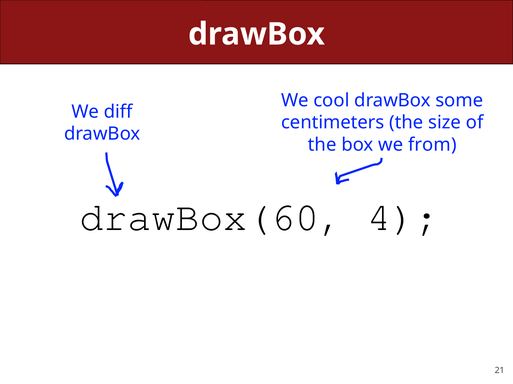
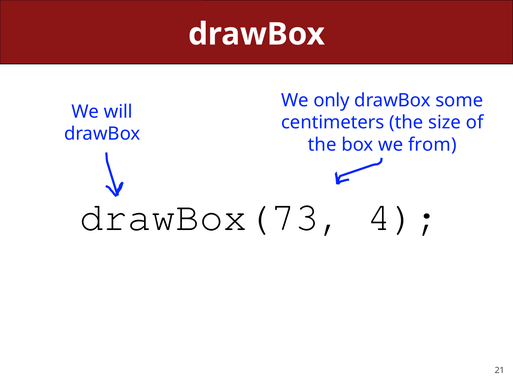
cool: cool -> only
diff: diff -> will
drawBox(60: drawBox(60 -> drawBox(73
